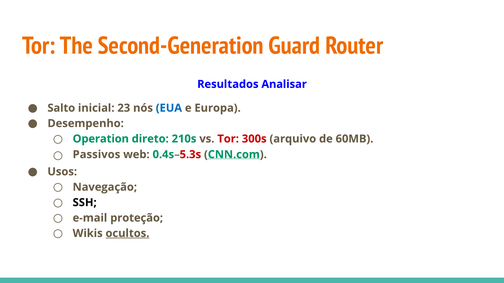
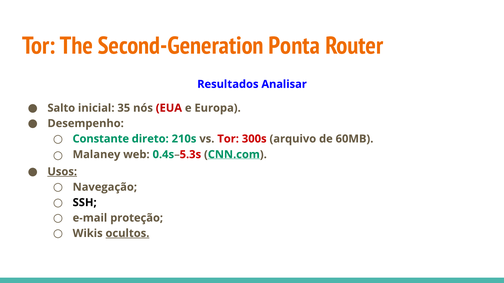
Guard: Guard -> Ponta
23: 23 -> 35
EUA colour: blue -> red
Operation: Operation -> Constante
Passivos: Passivos -> Malaney
Usos underline: none -> present
